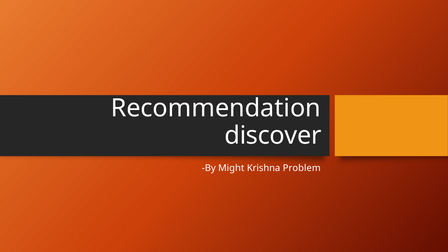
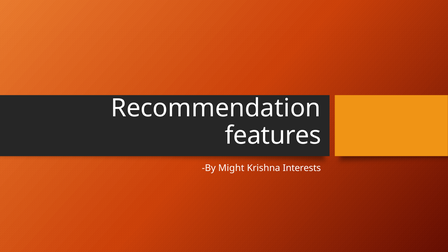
discover: discover -> features
Problem: Problem -> Interests
